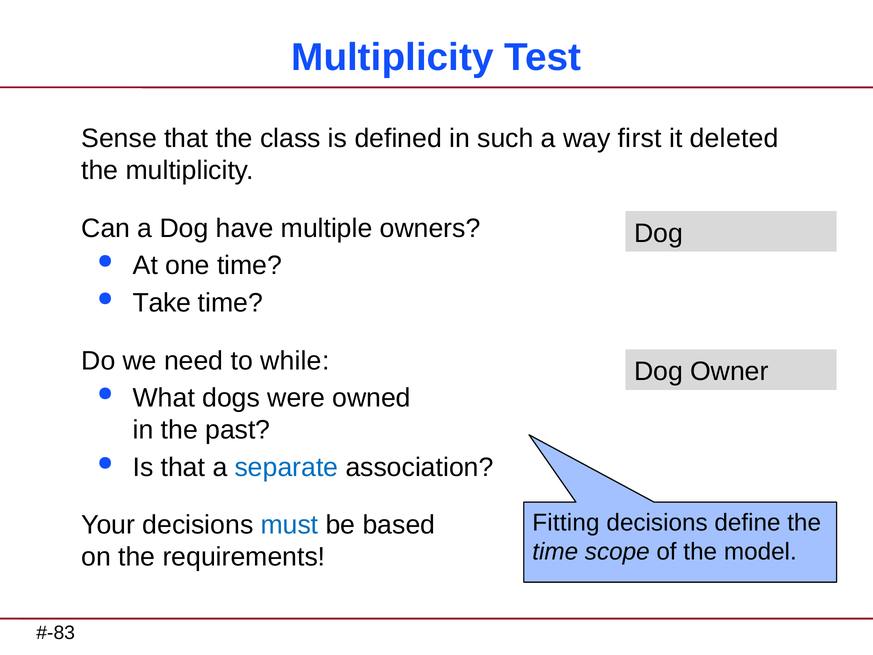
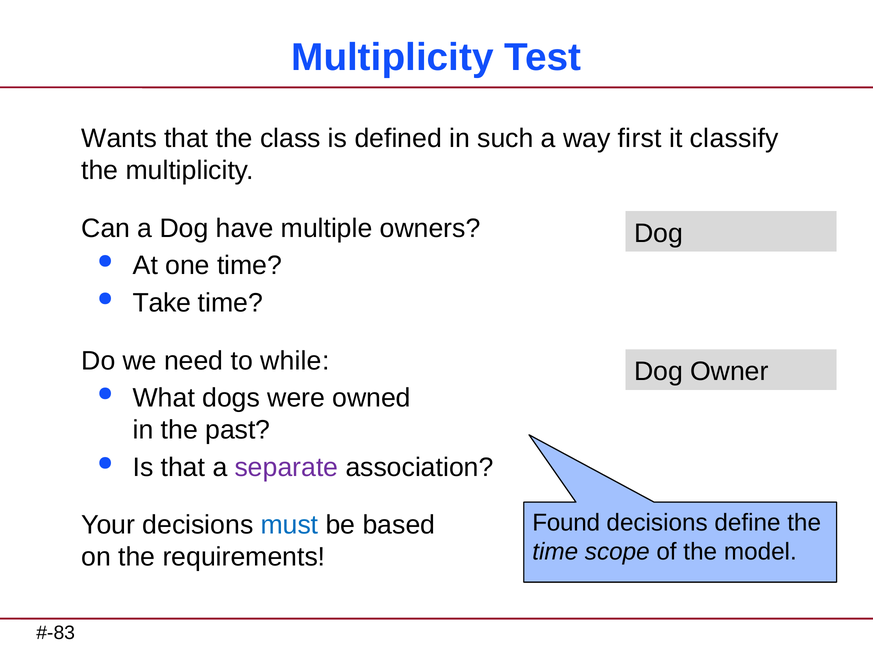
Sense: Sense -> Wants
deleted: deleted -> classify
separate colour: blue -> purple
Fitting: Fitting -> Found
